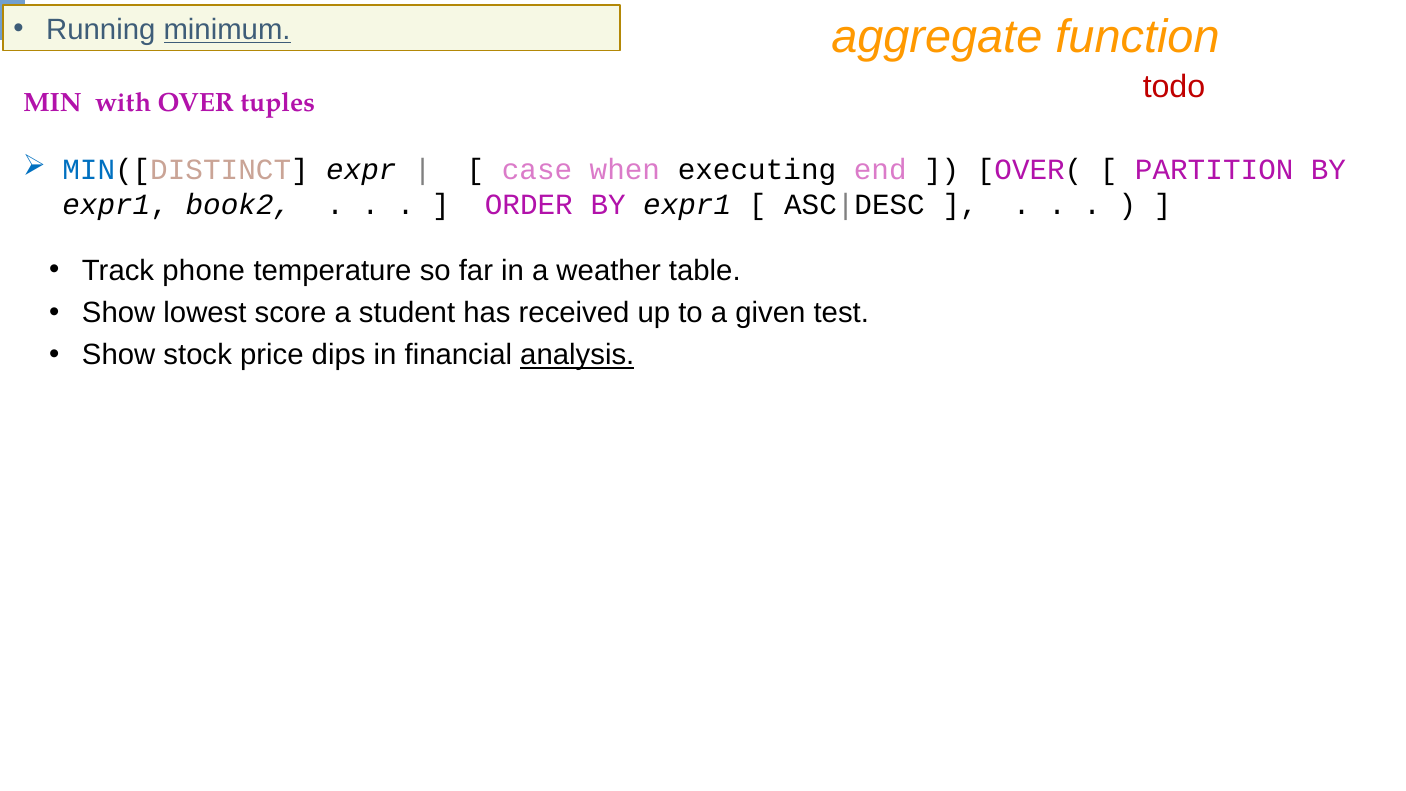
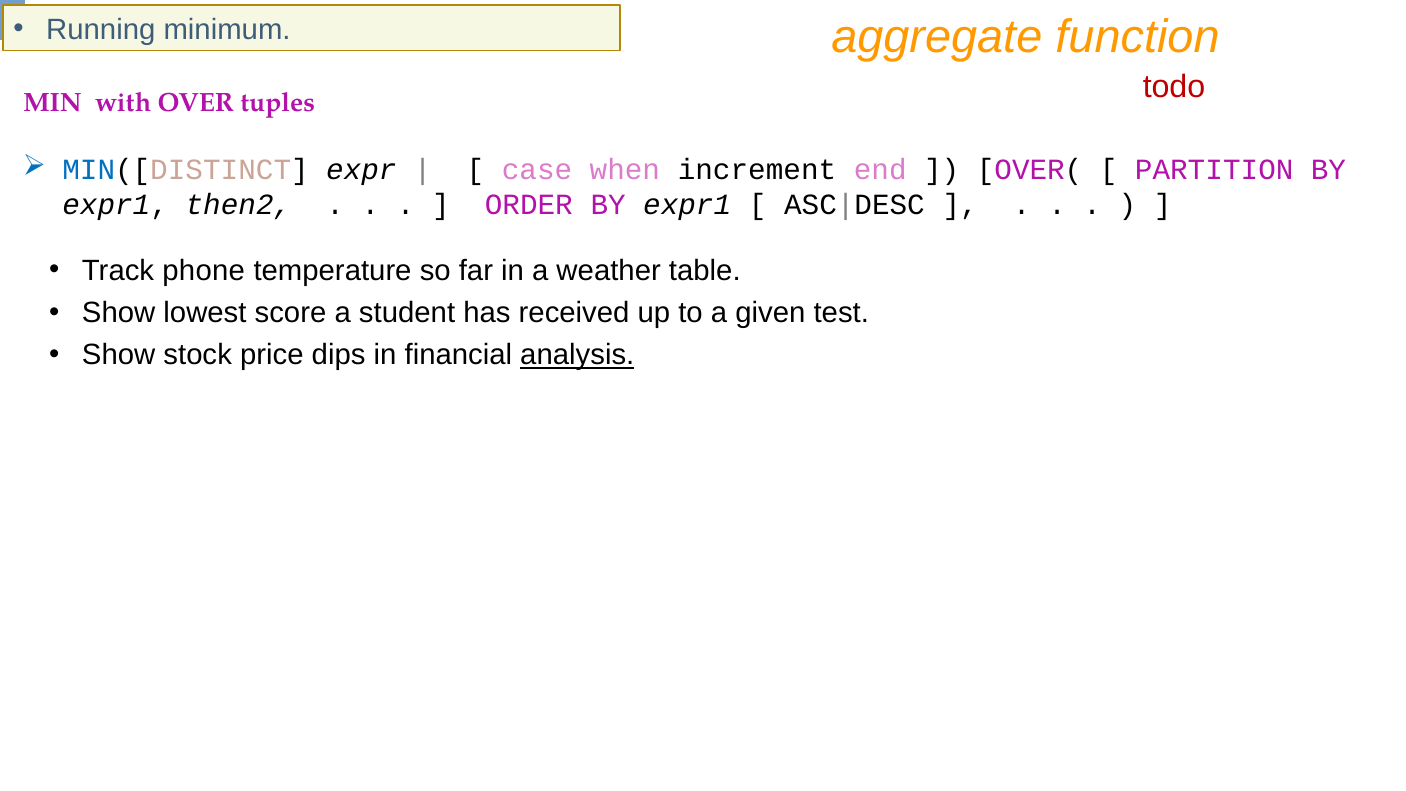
minimum underline: present -> none
executing: executing -> increment
book2: book2 -> then2
